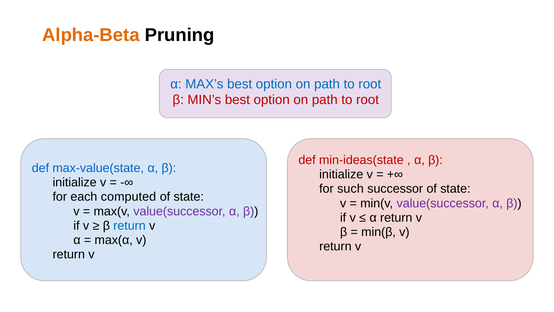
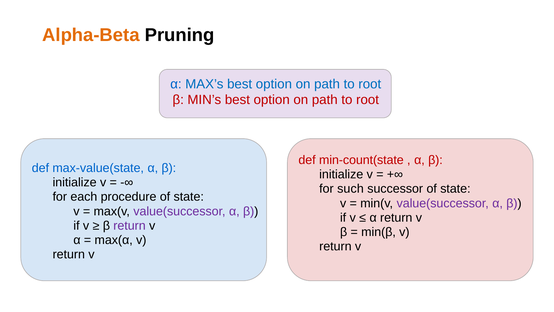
min-ideas(state: min-ideas(state -> min-count(state
computed: computed -> procedure
return at (129, 225) colour: blue -> purple
